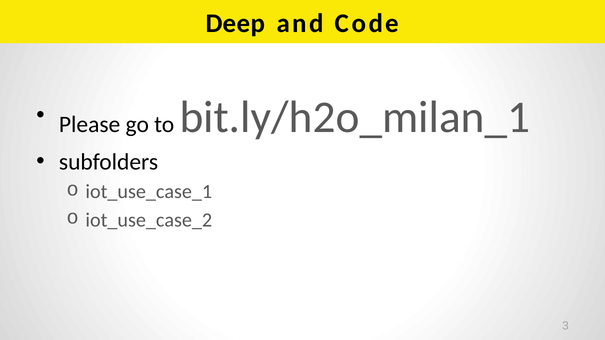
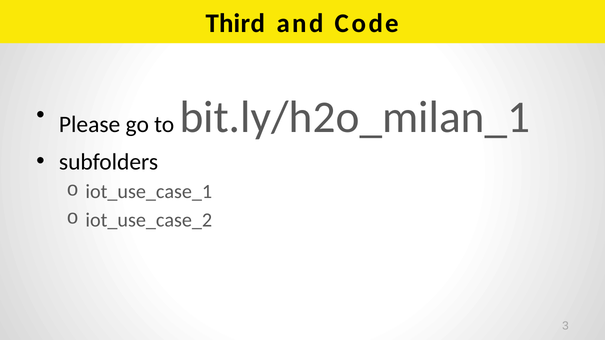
Deep: Deep -> Third
